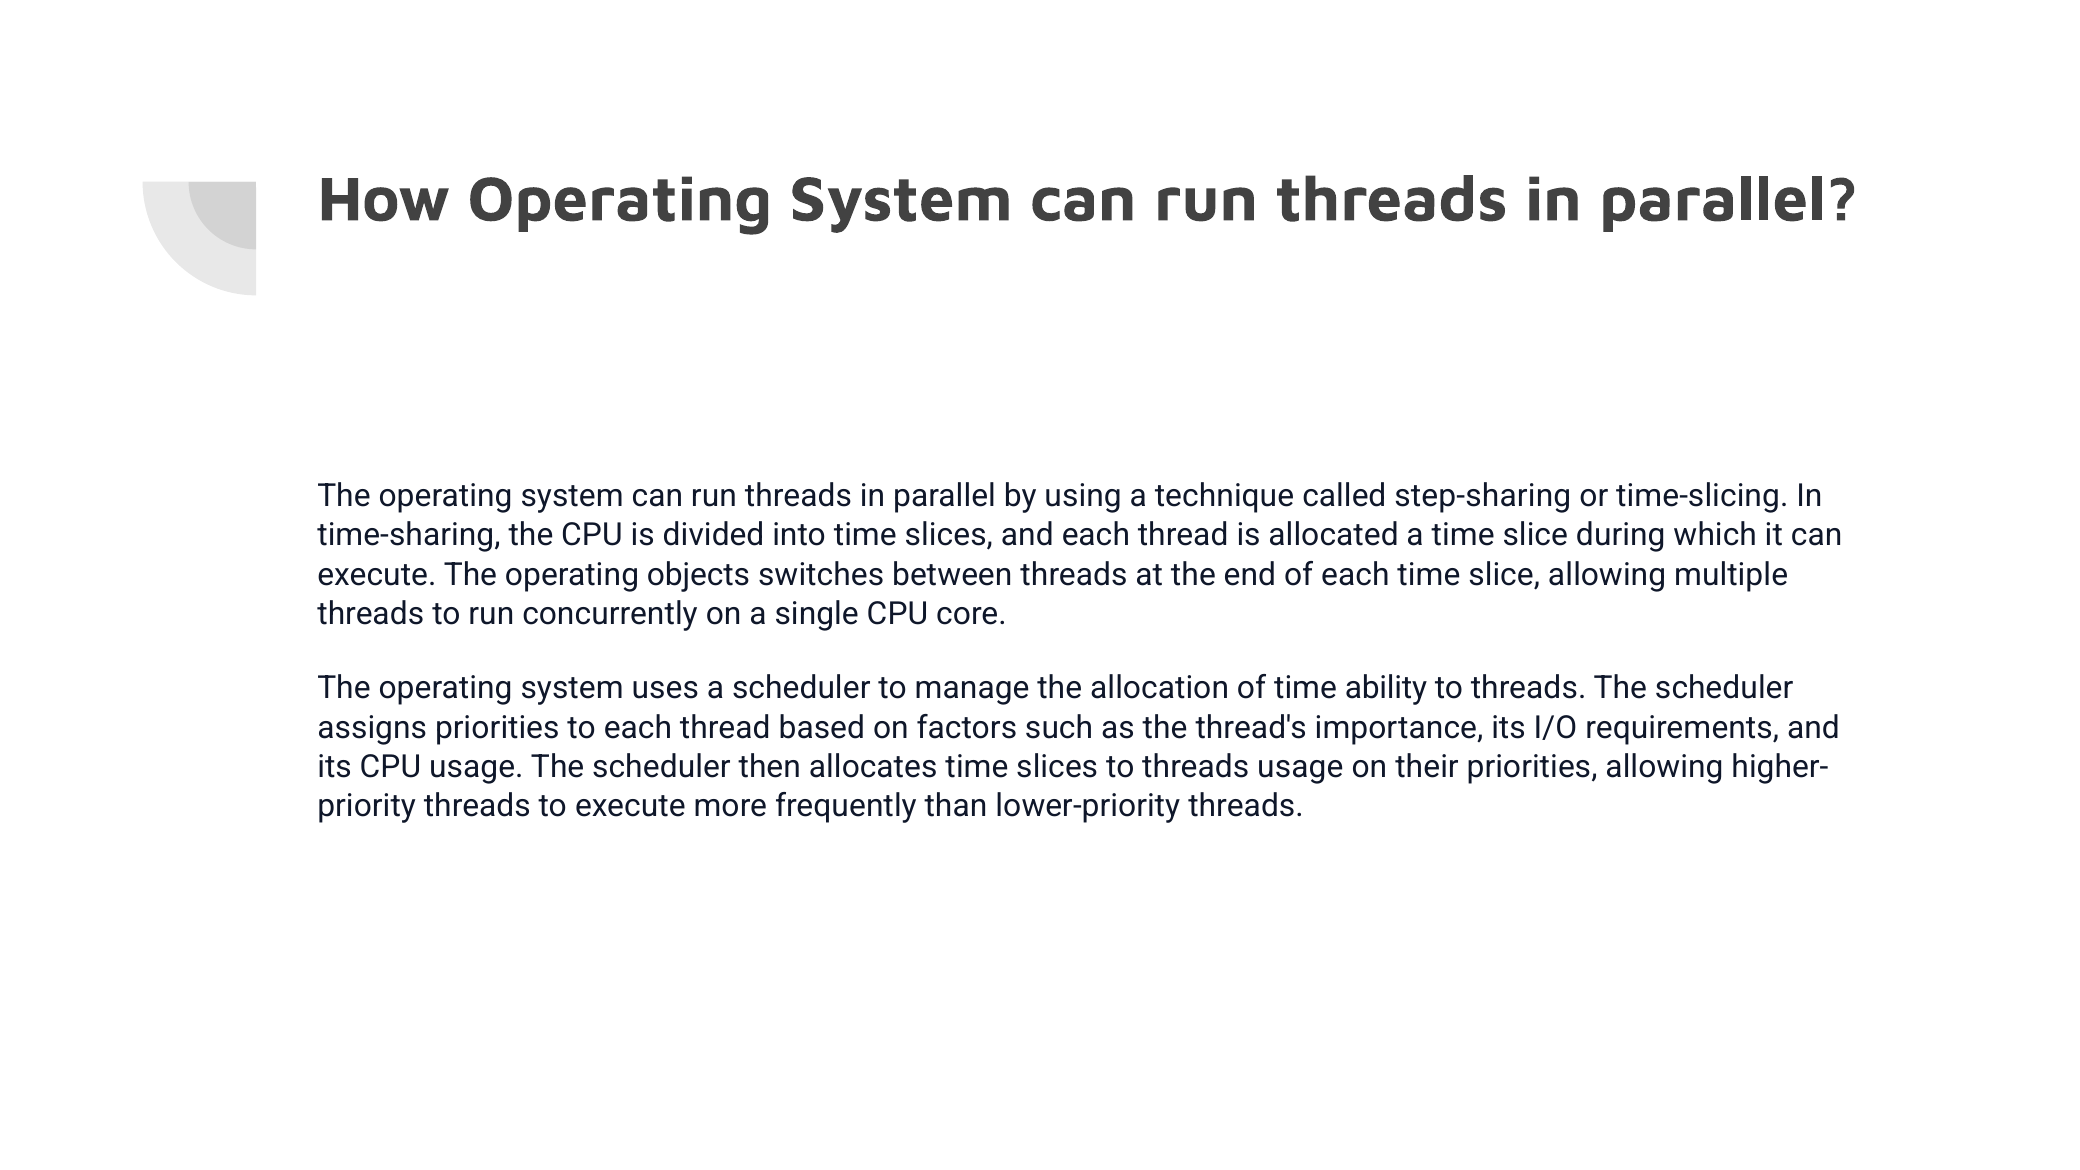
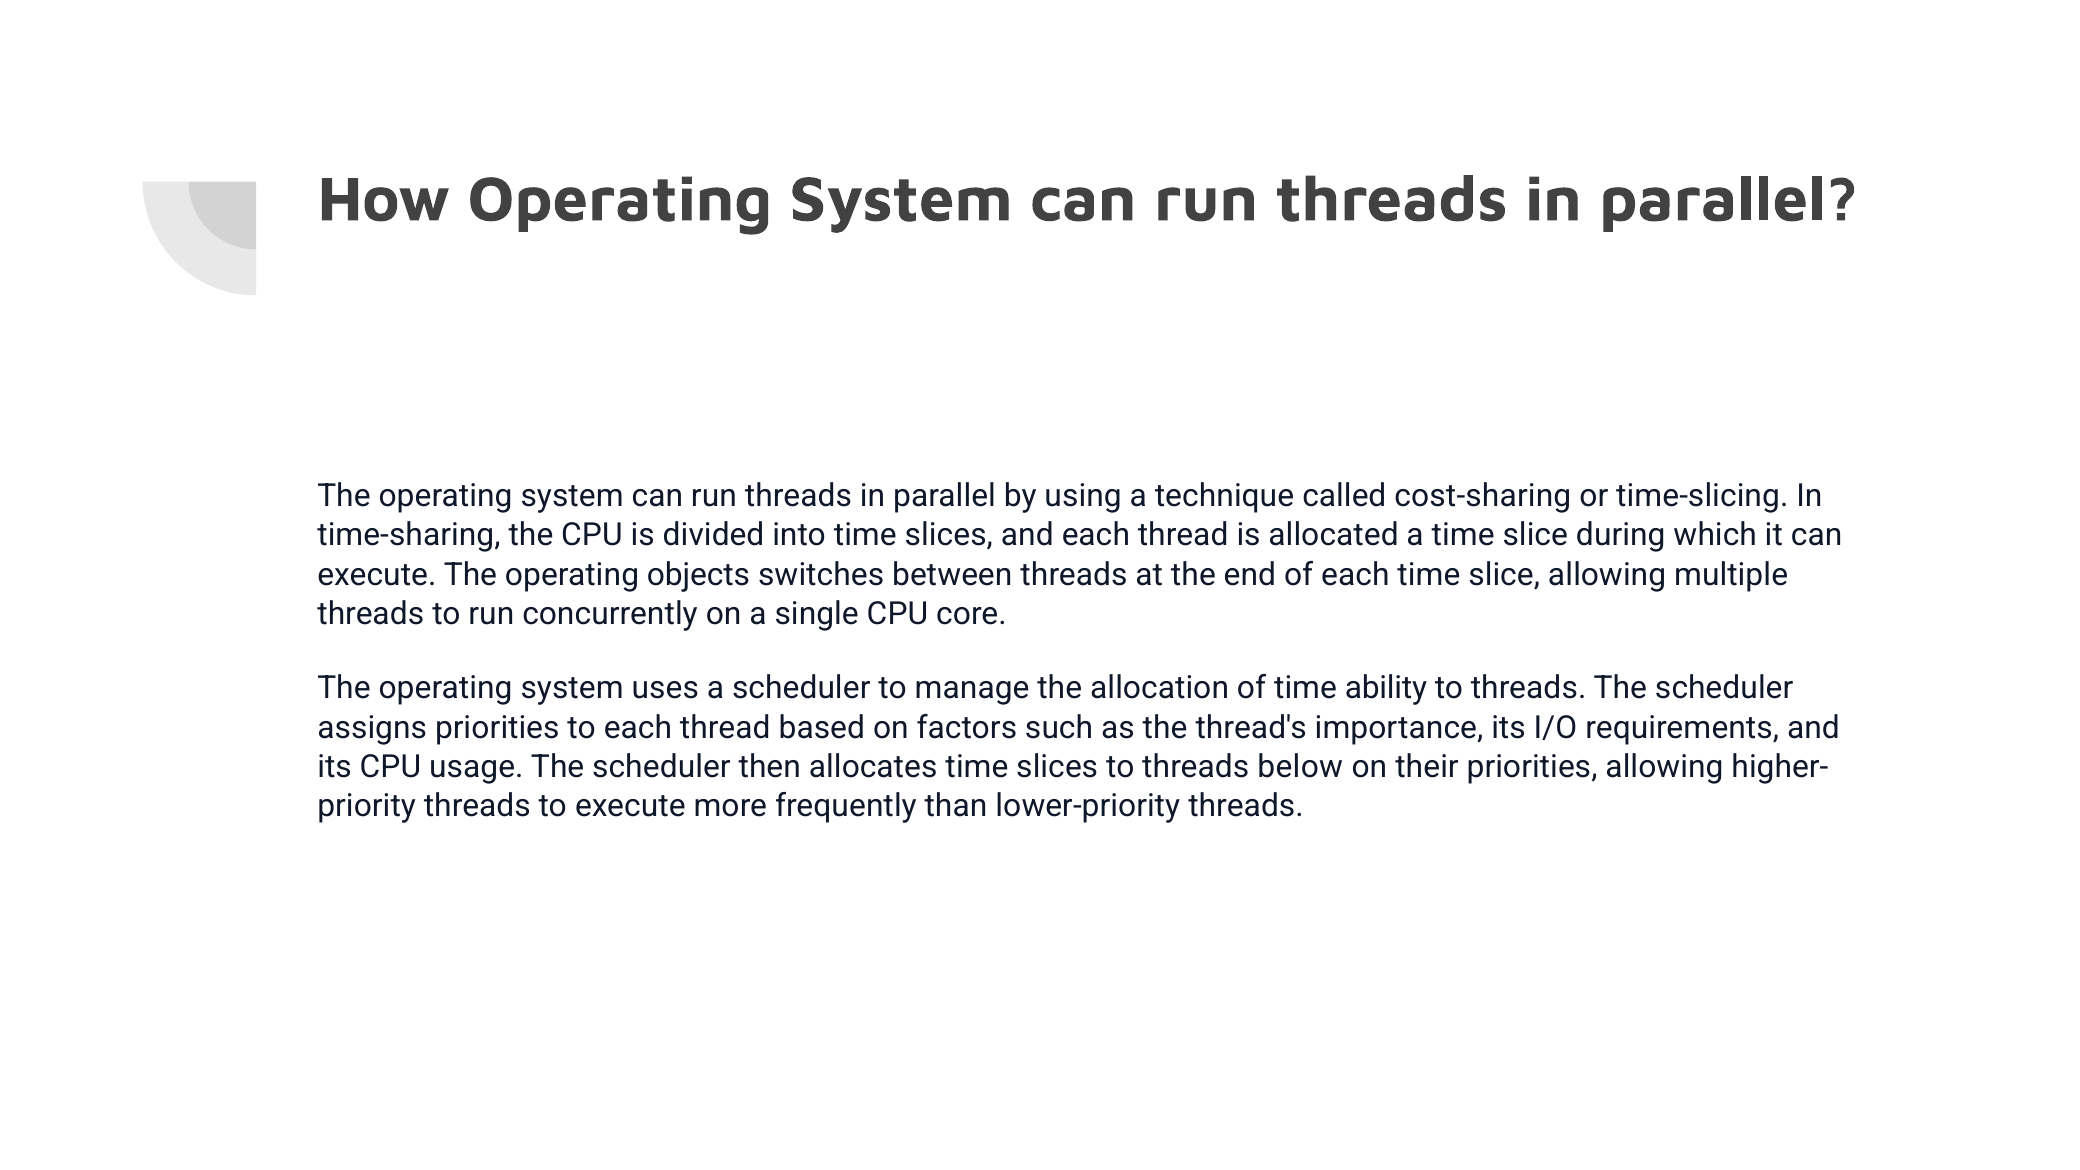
step-sharing: step-sharing -> cost-sharing
threads usage: usage -> below
